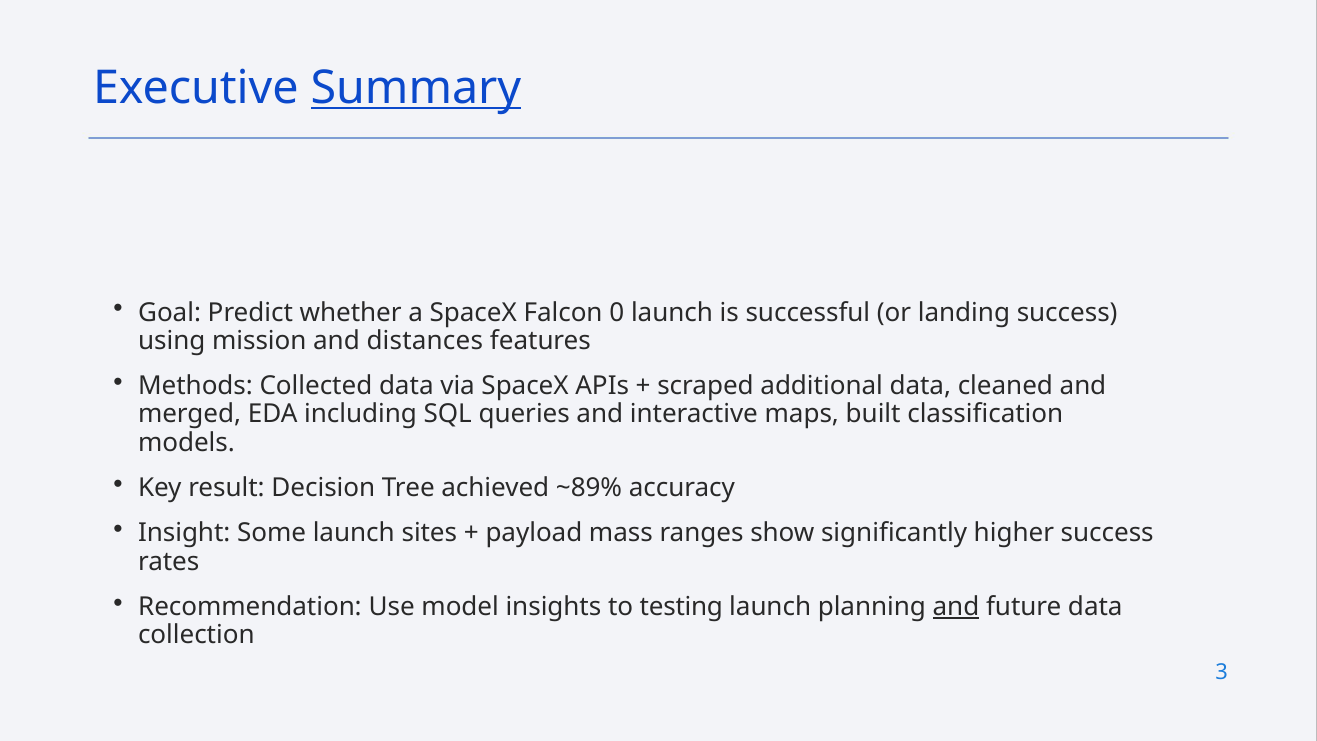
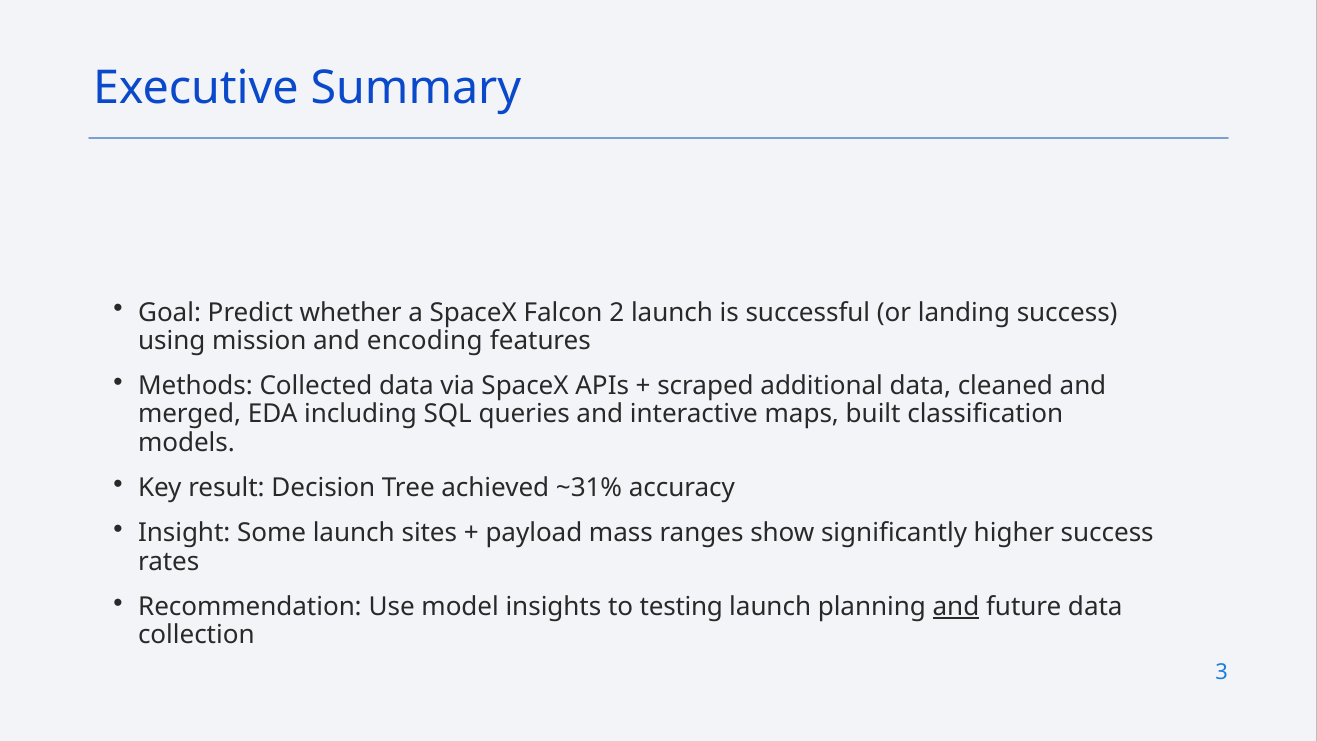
Summary underline: present -> none
0: 0 -> 2
distances: distances -> encoding
~89%: ~89% -> ~31%
